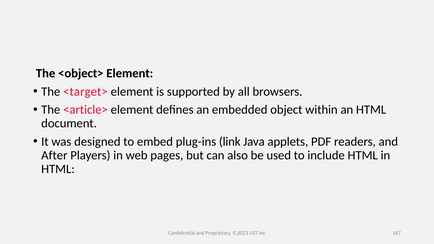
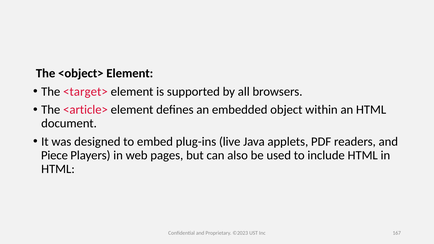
link: link -> live
After: After -> Piece
